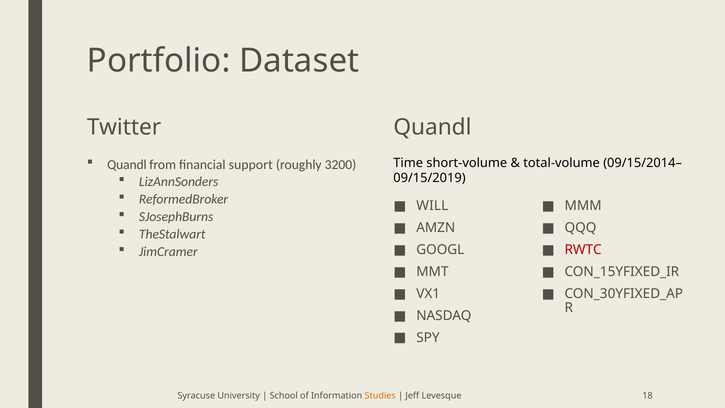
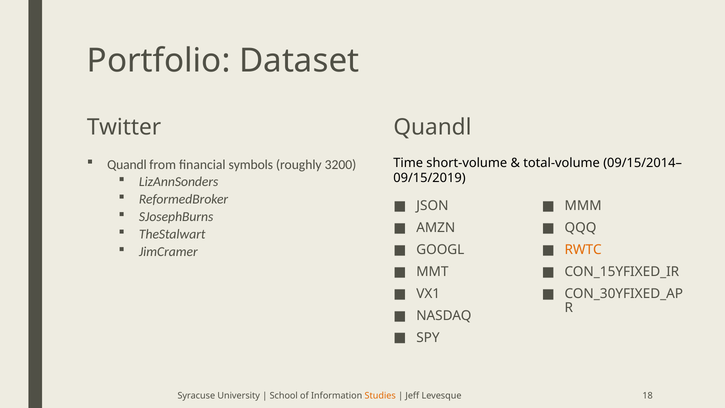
support: support -> symbols
WILL: WILL -> JSON
RWTC colour: red -> orange
